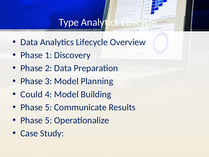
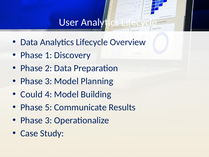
Type: Type -> User
5 at (48, 120): 5 -> 3
